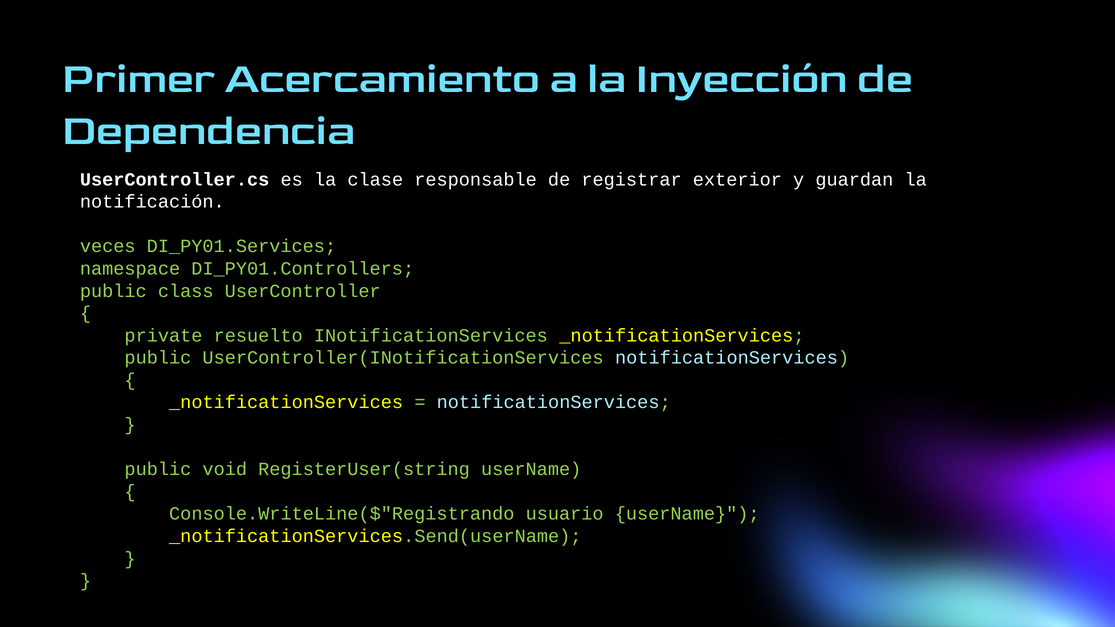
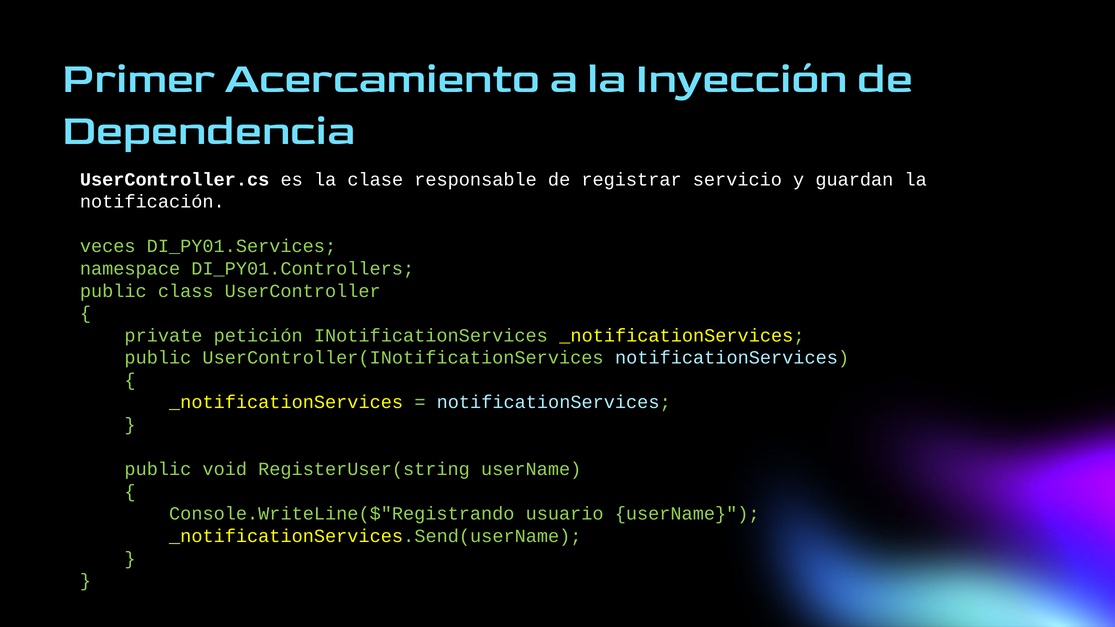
exterior: exterior -> servicio
resuelto: resuelto -> petición
